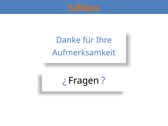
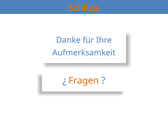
Fragen colour: black -> orange
